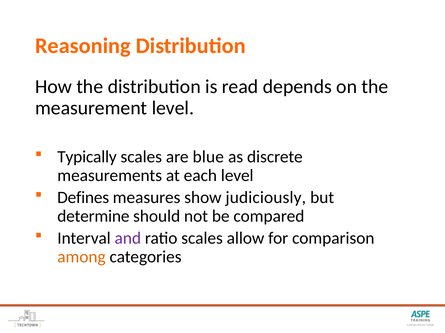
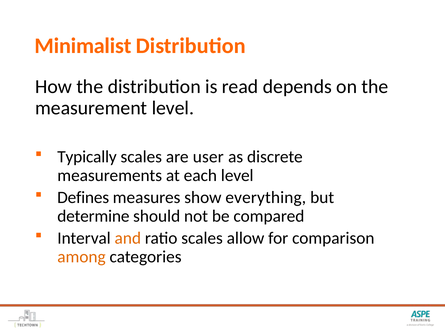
Reasoning: Reasoning -> Minimalist
blue: blue -> user
judiciously: judiciously -> everything
and colour: purple -> orange
